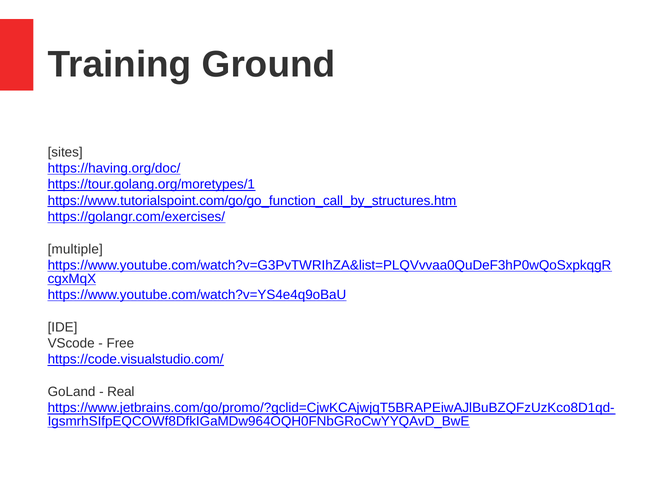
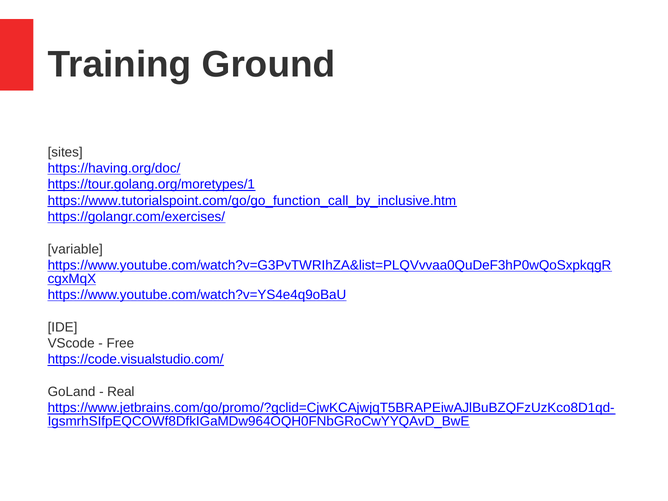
https://www.tutorialspoint.com/go/go_function_call_by_structures.htm: https://www.tutorialspoint.com/go/go_function_call_by_structures.htm -> https://www.tutorialspoint.com/go/go_function_call_by_inclusive.htm
multiple: multiple -> variable
